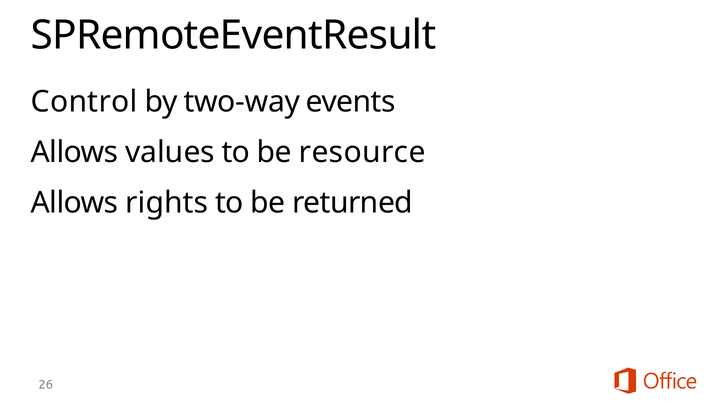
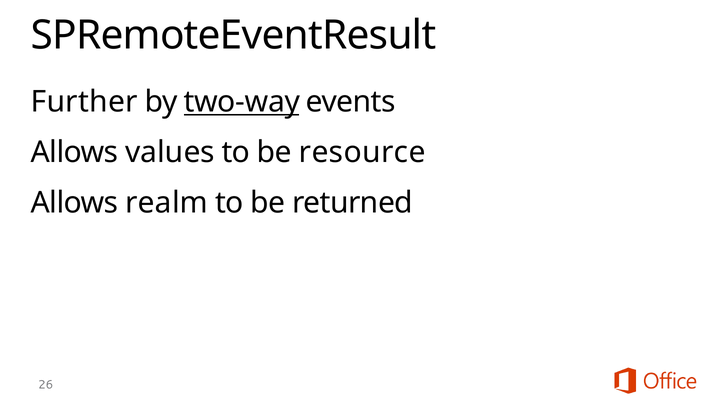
Control: Control -> Further
two-way underline: none -> present
rights: rights -> realm
